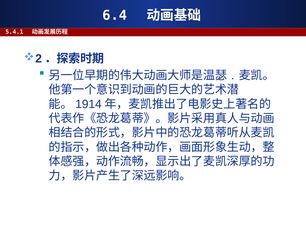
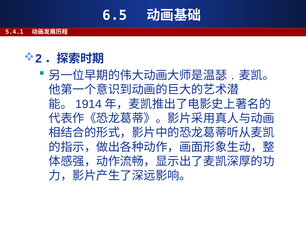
6.4: 6.4 -> 6.5
